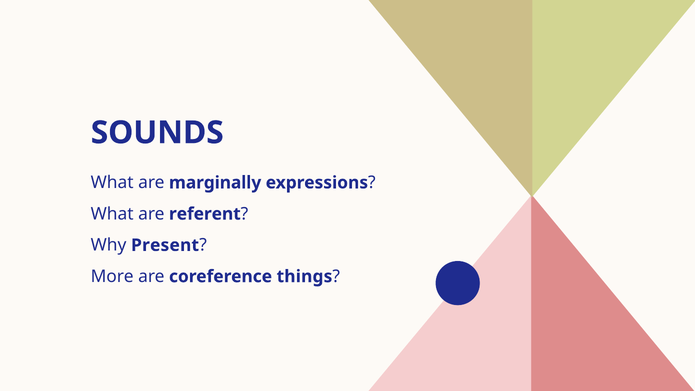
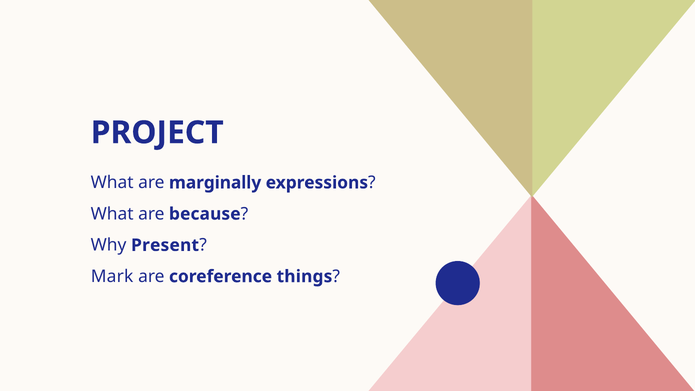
SOUNDS: SOUNDS -> PROJECT
referent: referent -> because
More: More -> Mark
